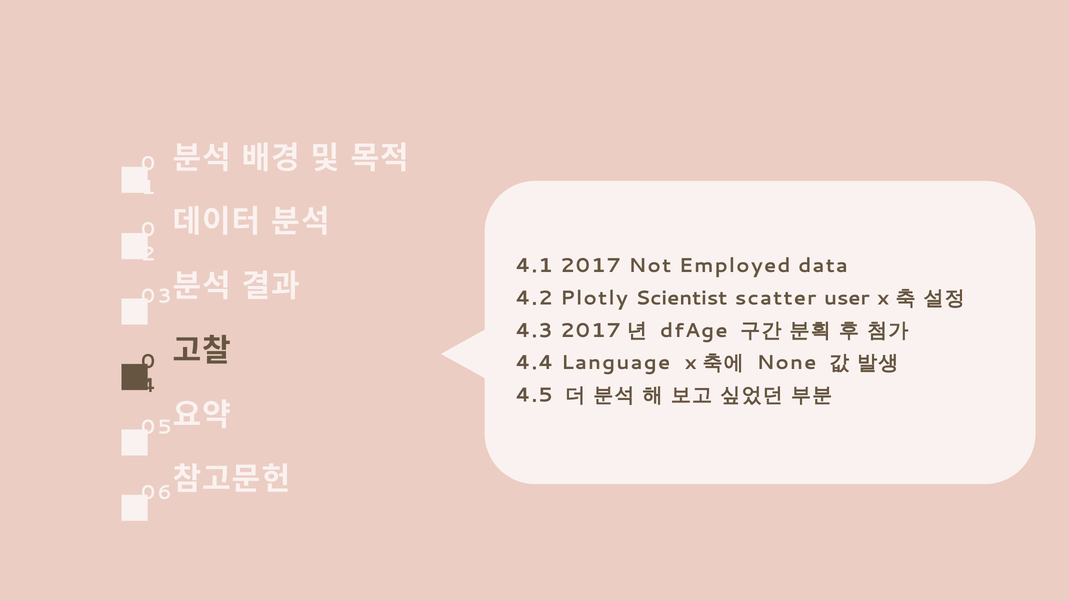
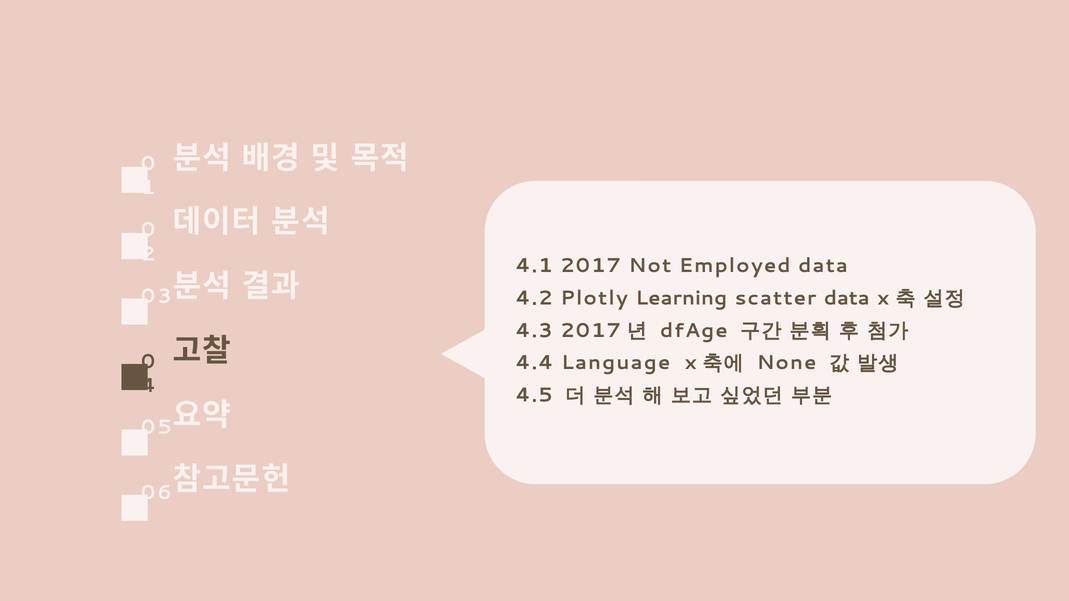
Scientist: Scientist -> Learning
scatter user: user -> data
